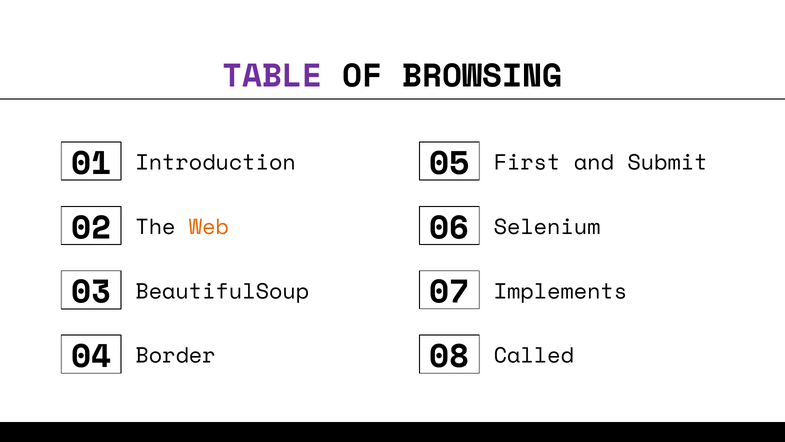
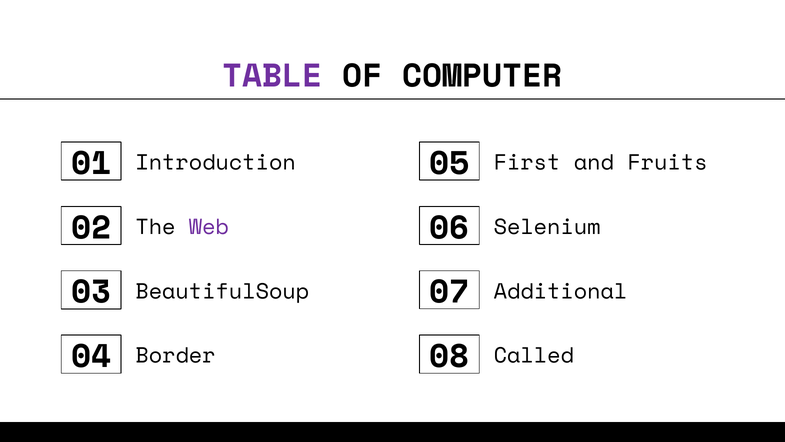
BROWSING: BROWSING -> COMPUTER
Submit: Submit -> Fruits
Web colour: orange -> purple
Implements: Implements -> Additional
